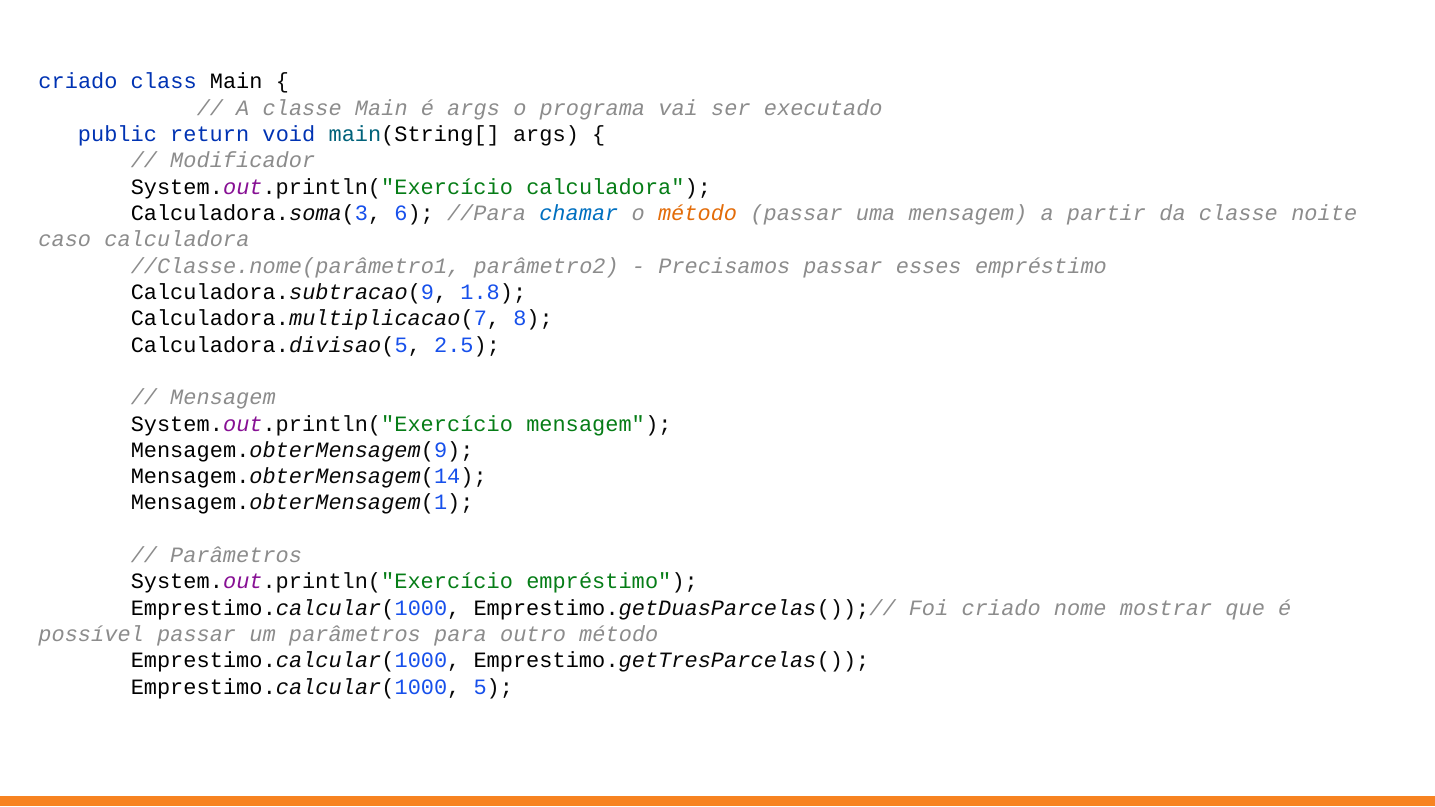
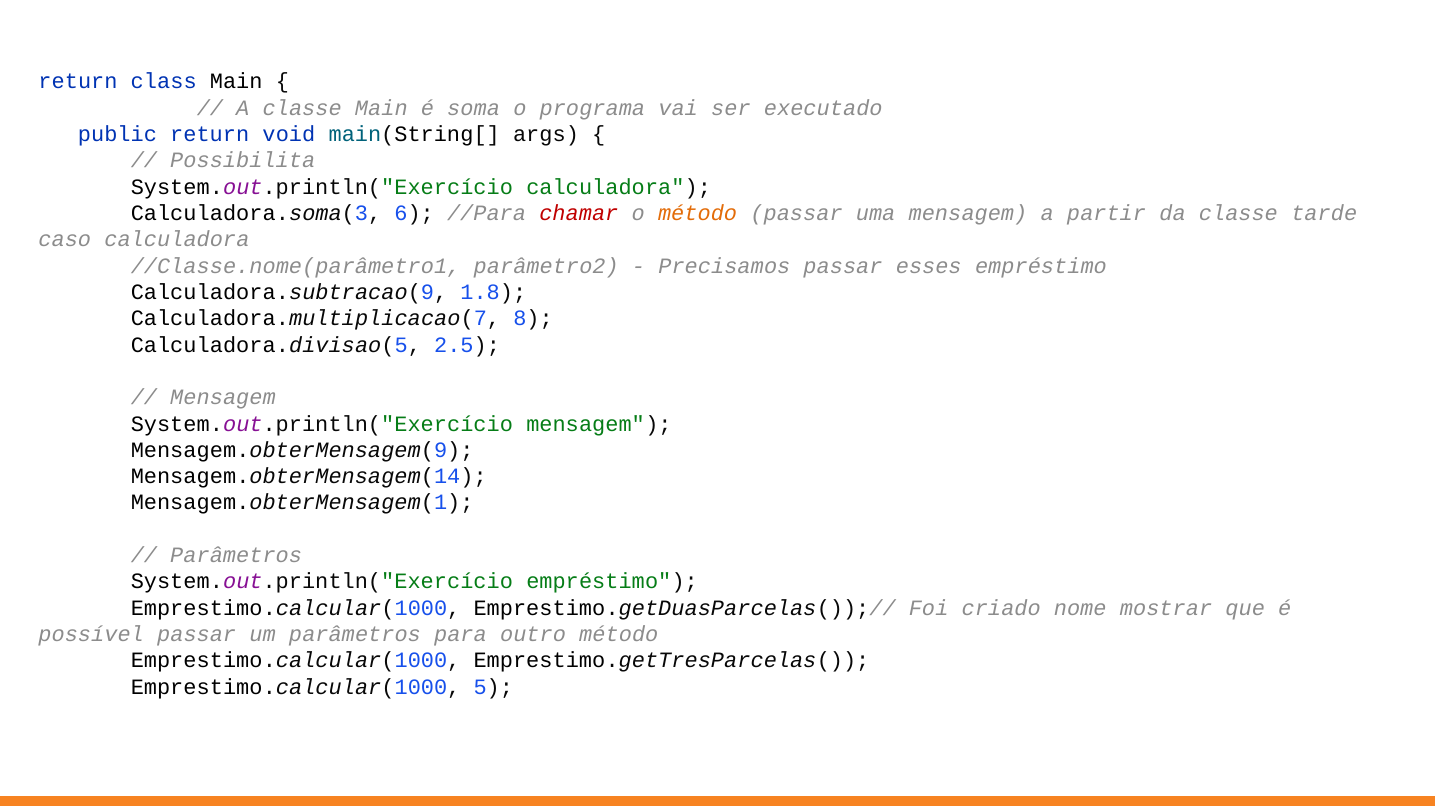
criado at (78, 82): criado -> return
é args: args -> soma
Modificador: Modificador -> Possibilita
chamar colour: blue -> red
noite: noite -> tarde
